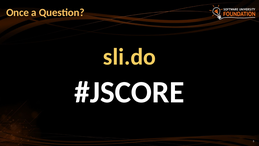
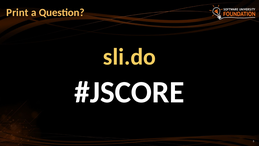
Once: Once -> Print
